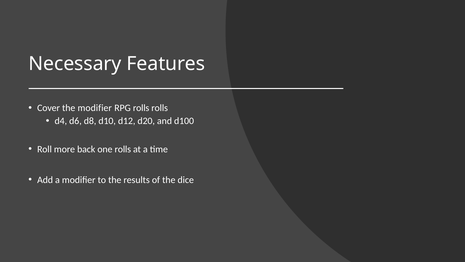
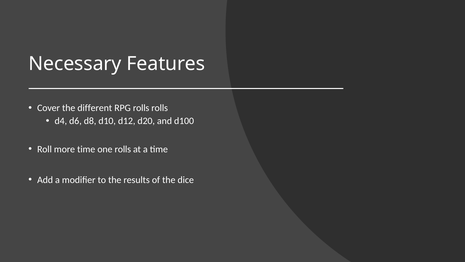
the modifier: modifier -> different
more back: back -> time
